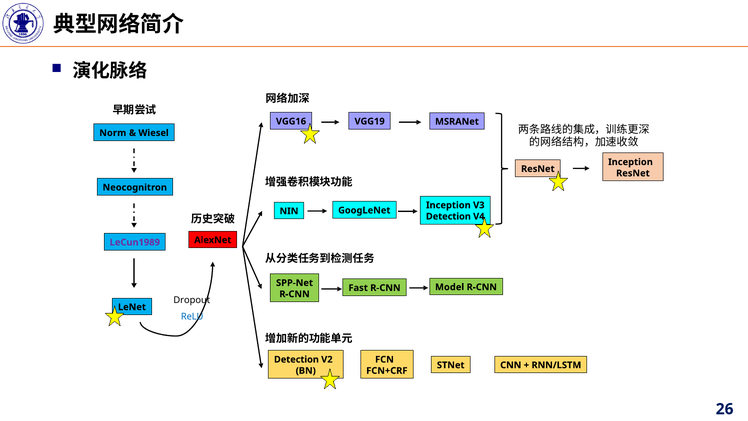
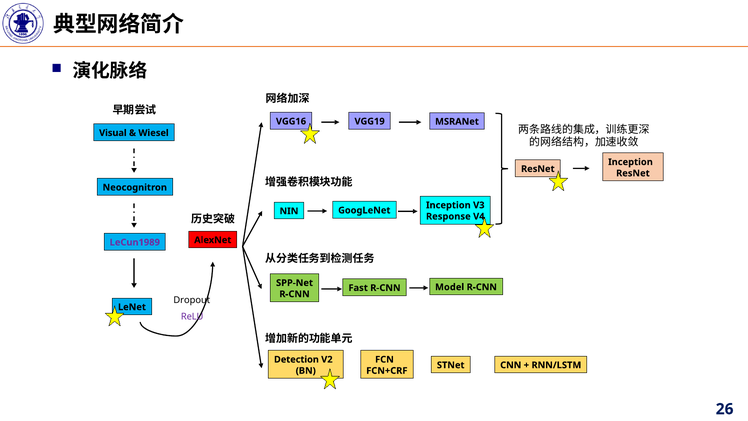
Norm: Norm -> Visual
Detection at (448, 216): Detection -> Response
ReLU colour: blue -> purple
